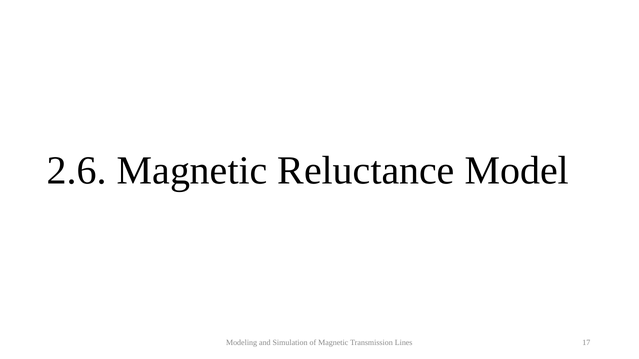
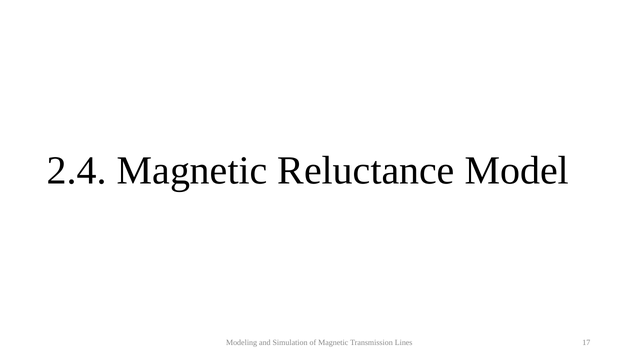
2.6: 2.6 -> 2.4
